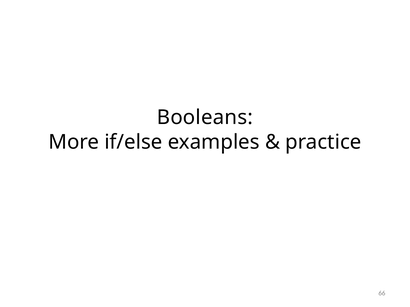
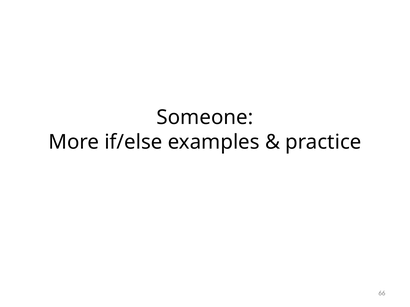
Booleans: Booleans -> Someone
